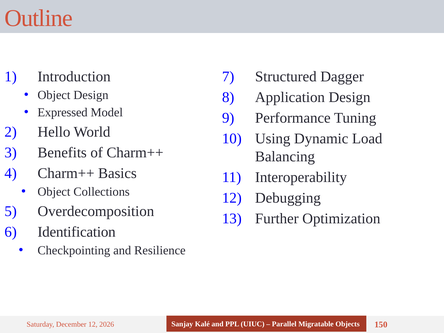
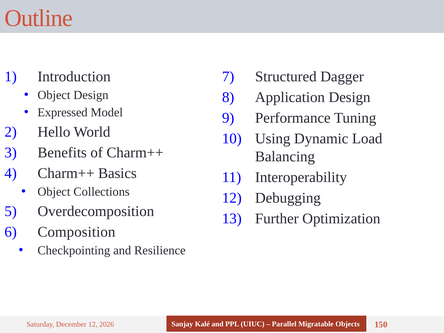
Identification: Identification -> Composition
